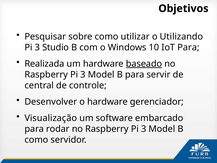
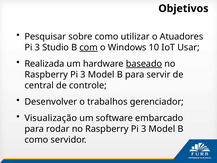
Utilizando: Utilizando -> Atuadores
com underline: none -> present
IoT Para: Para -> Usar
o hardware: hardware -> trabalhos
